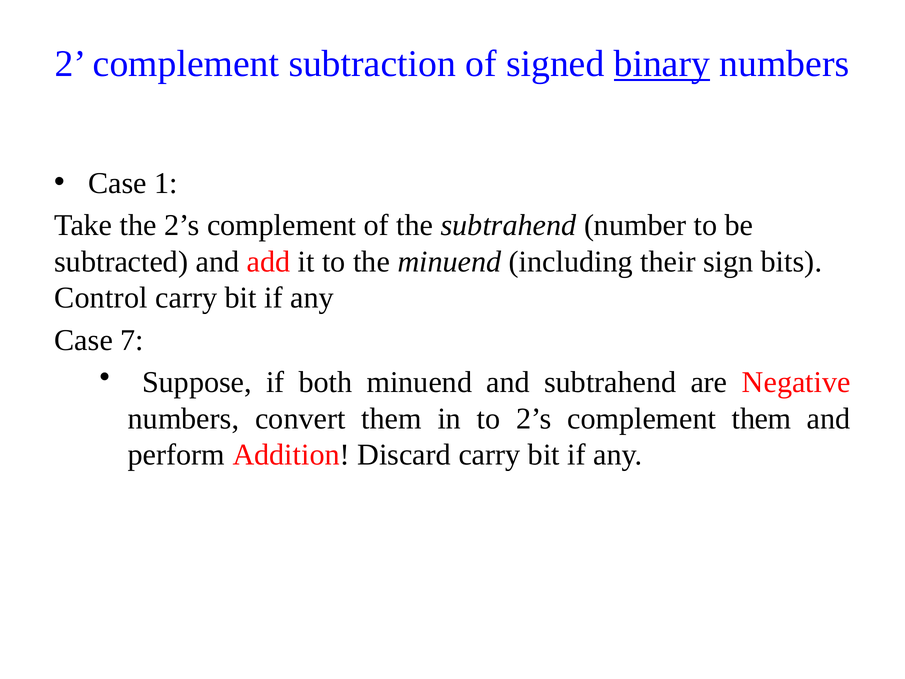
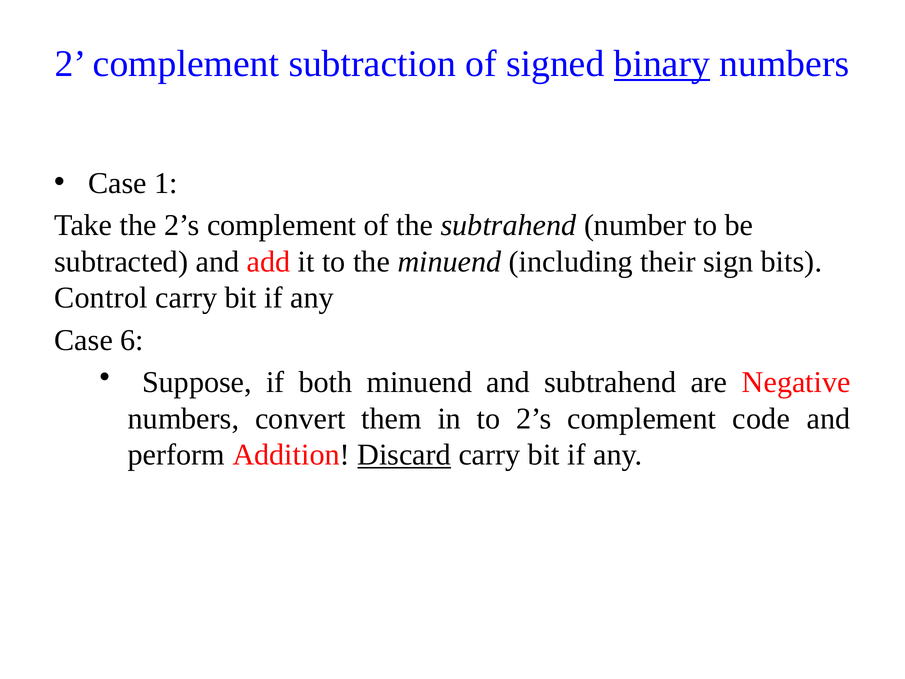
7: 7 -> 6
complement them: them -> code
Discard underline: none -> present
